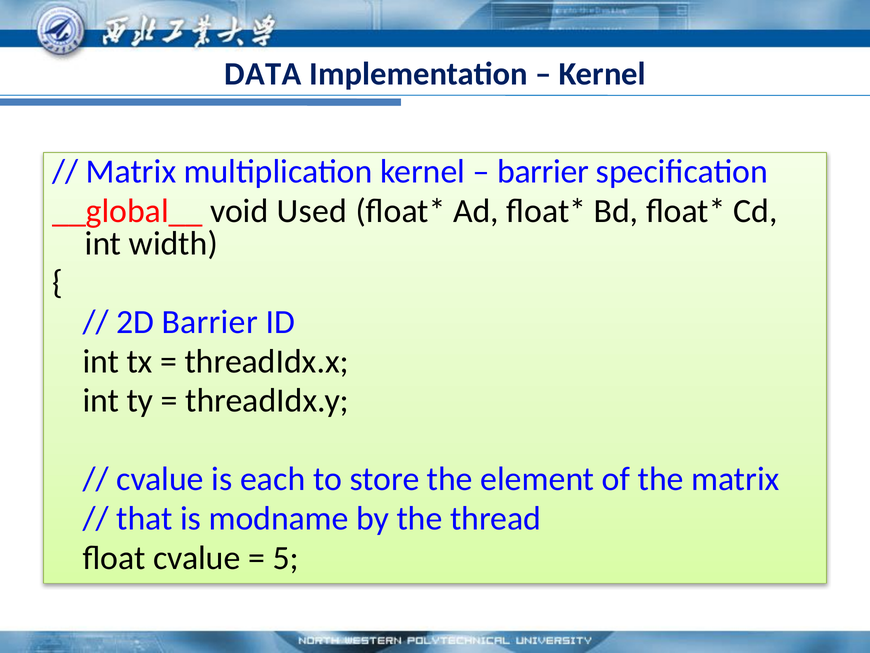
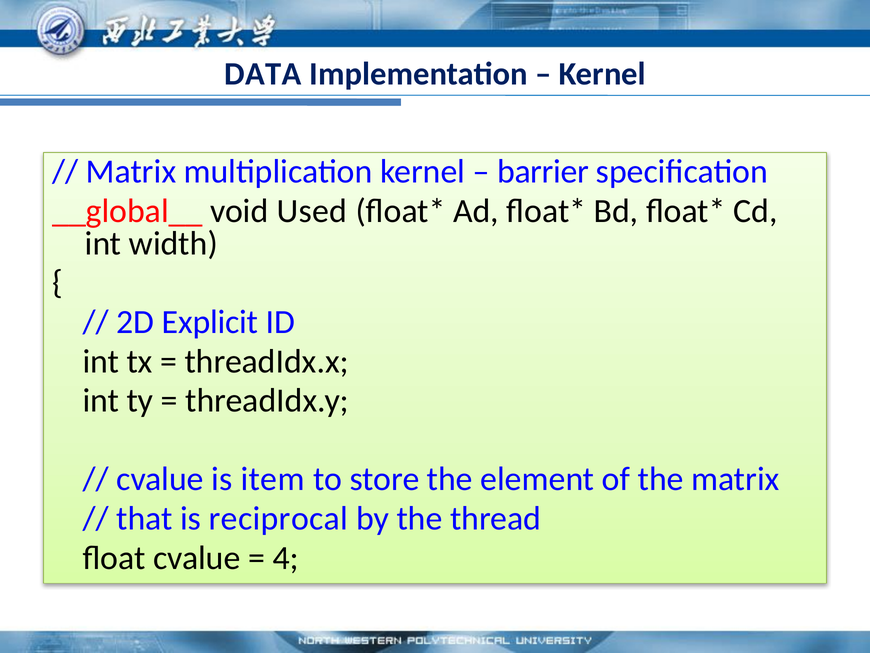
2D Barrier: Barrier -> Explicit
each: each -> item
modname: modname -> reciprocal
5: 5 -> 4
